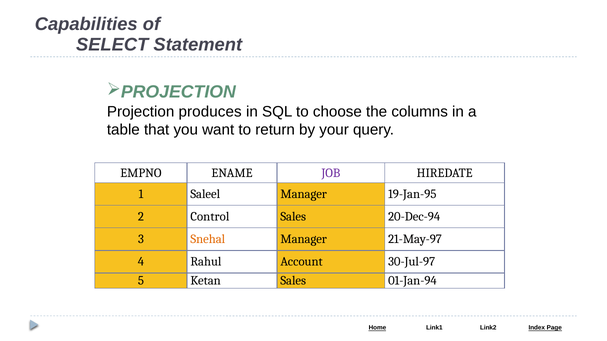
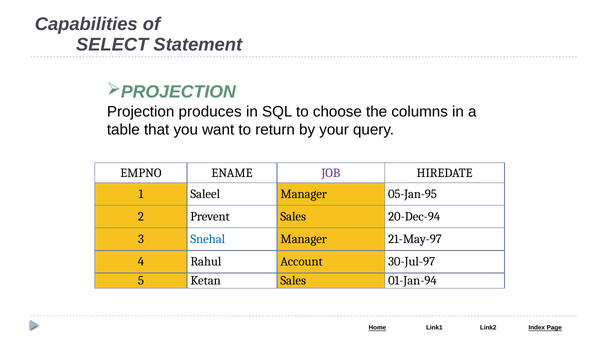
19-Jan-95: 19-Jan-95 -> 05-Jan-95
Control: Control -> Prevent
Snehal colour: orange -> blue
